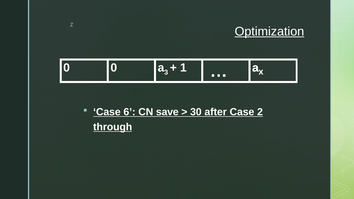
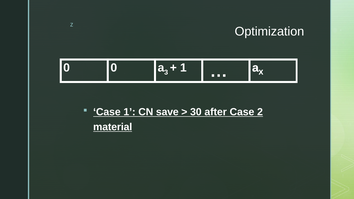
Optimization underline: present -> none
Case 6: 6 -> 1
through: through -> material
